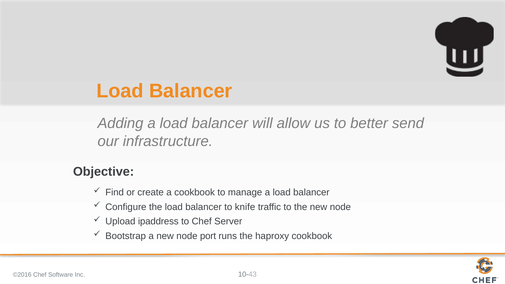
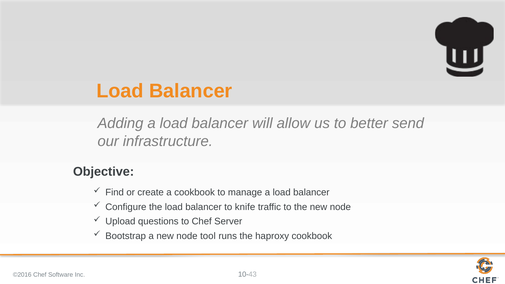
ipaddress: ipaddress -> questions
port: port -> tool
